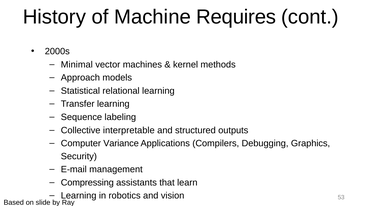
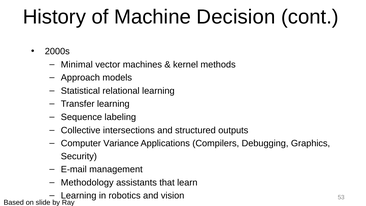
Requires: Requires -> Decision
interpretable: interpretable -> intersections
Compressing: Compressing -> Methodology
